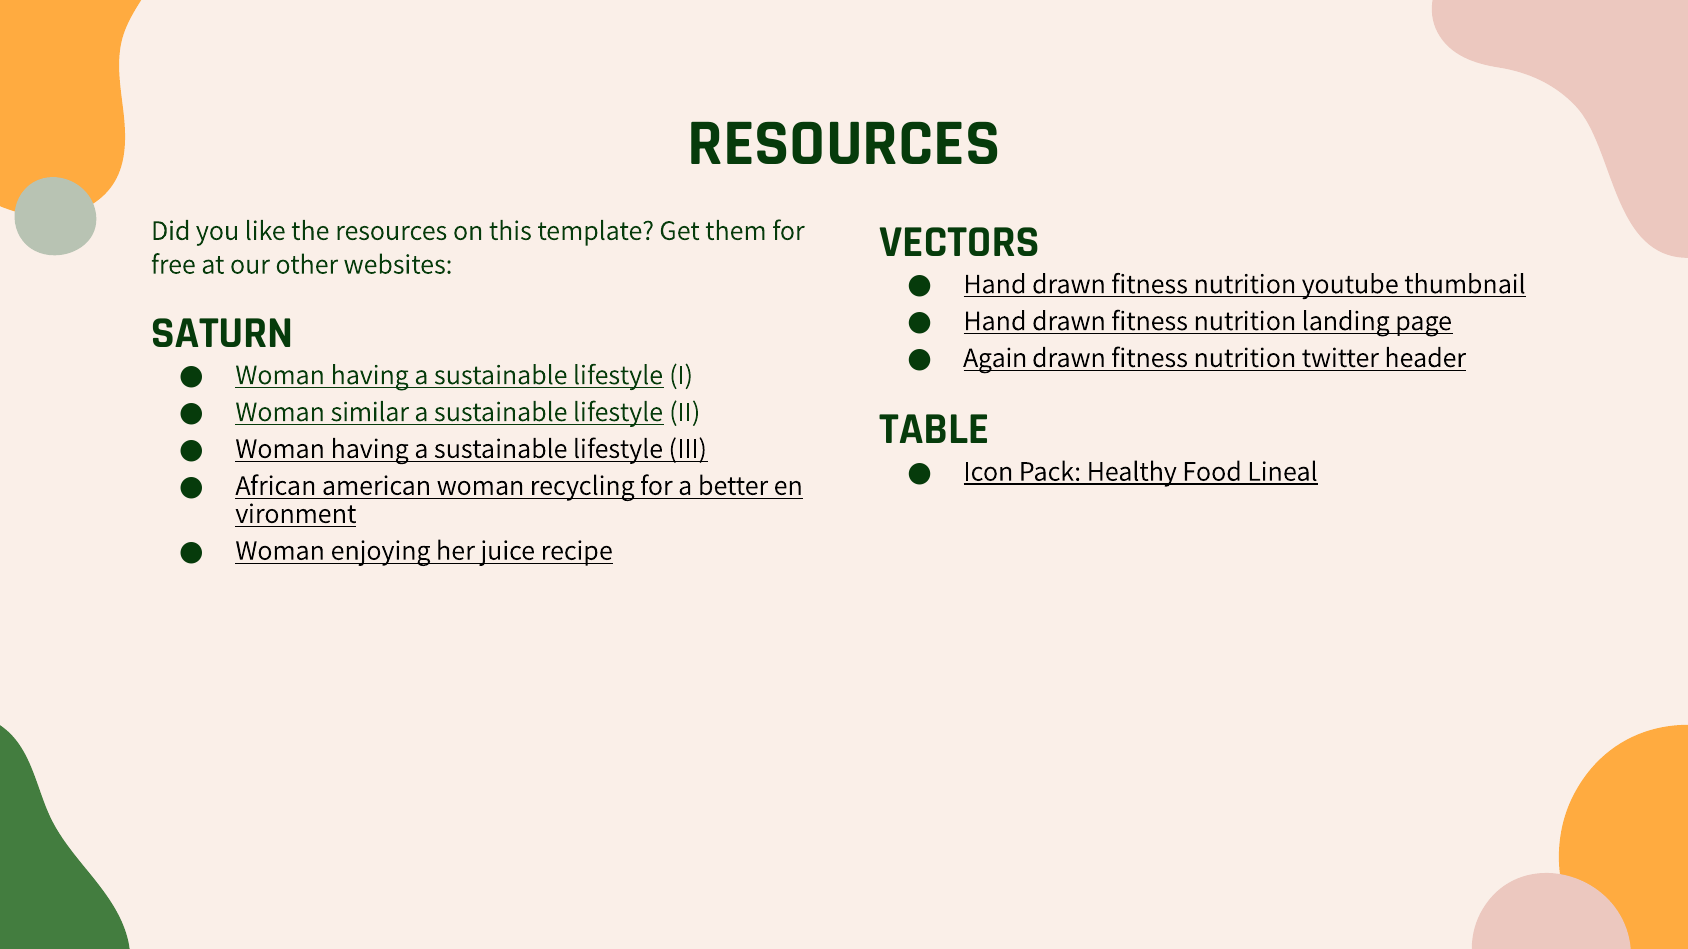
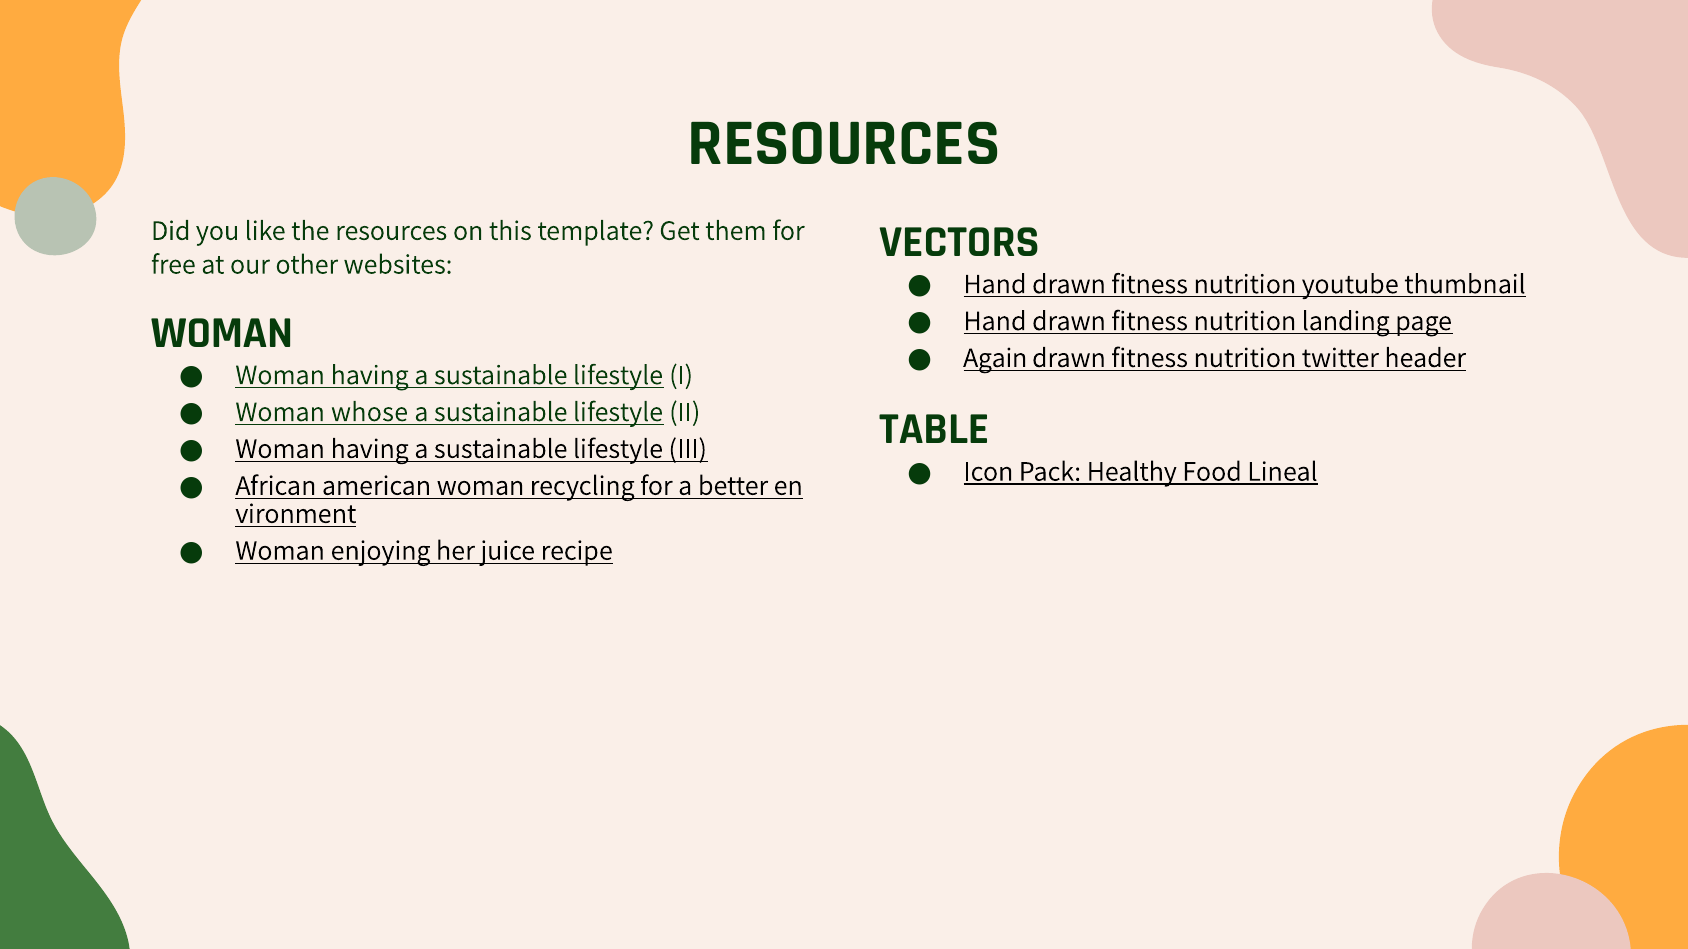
SATURN at (222, 333): SATURN -> WOMAN
similar: similar -> whose
